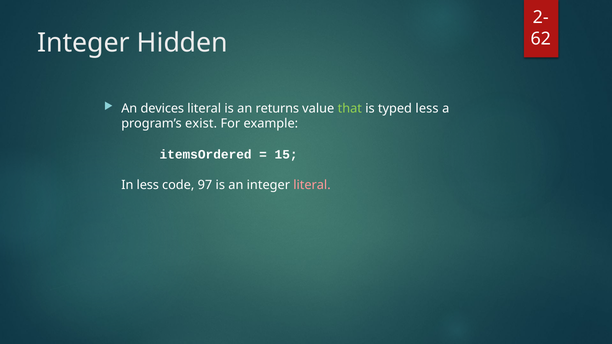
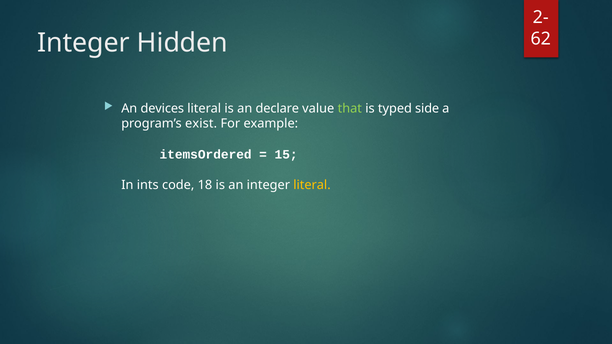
returns: returns -> declare
typed less: less -> side
In less: less -> ints
97: 97 -> 18
literal at (312, 185) colour: pink -> yellow
